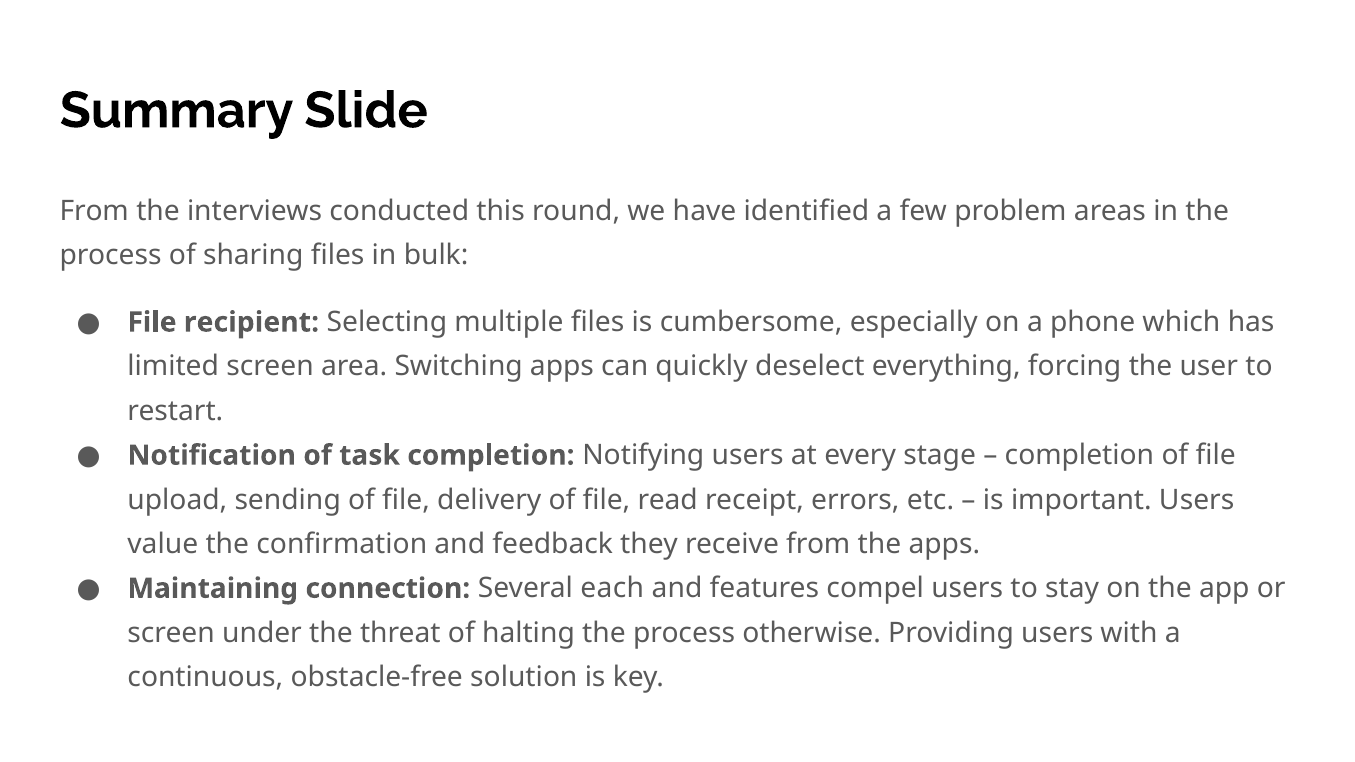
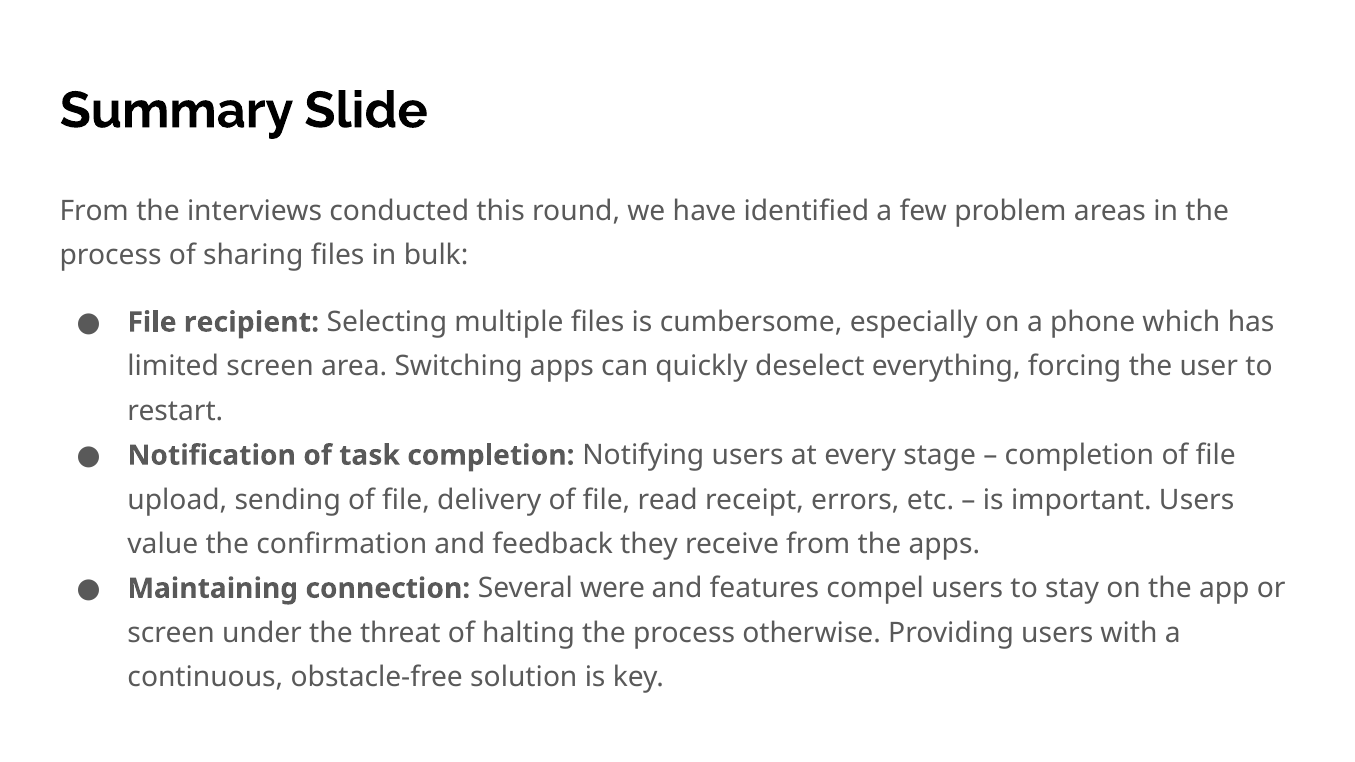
each: each -> were
